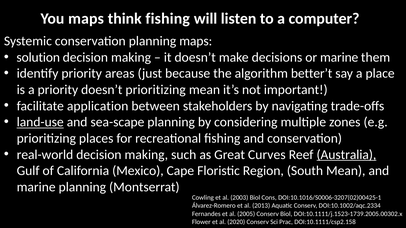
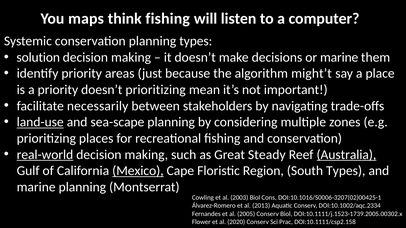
planning maps: maps -> types
better’t: better’t -> might’t
application: application -> necessarily
real-world underline: none -> present
Curves: Curves -> Steady
Mexico underline: none -> present
South Mean: Mean -> Types
